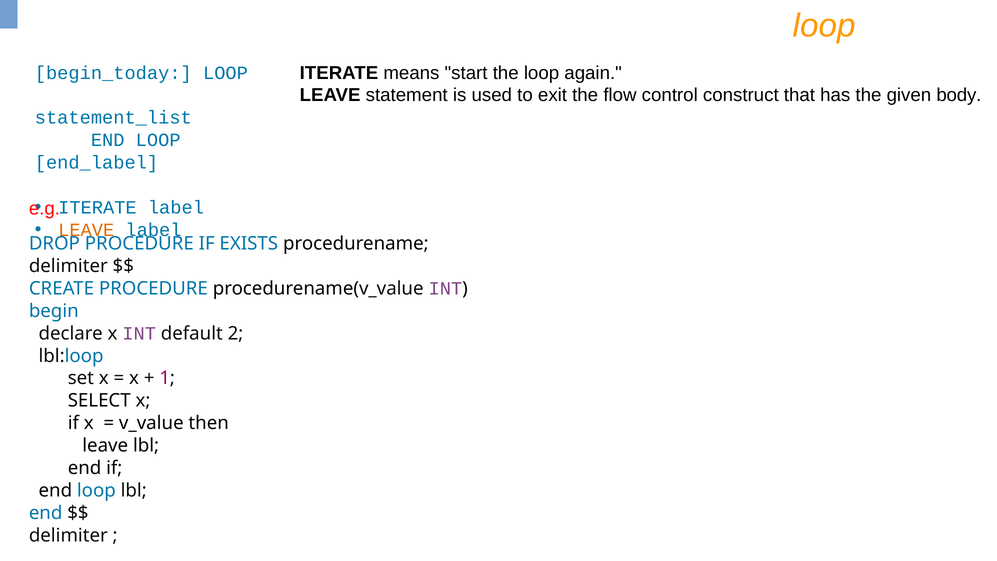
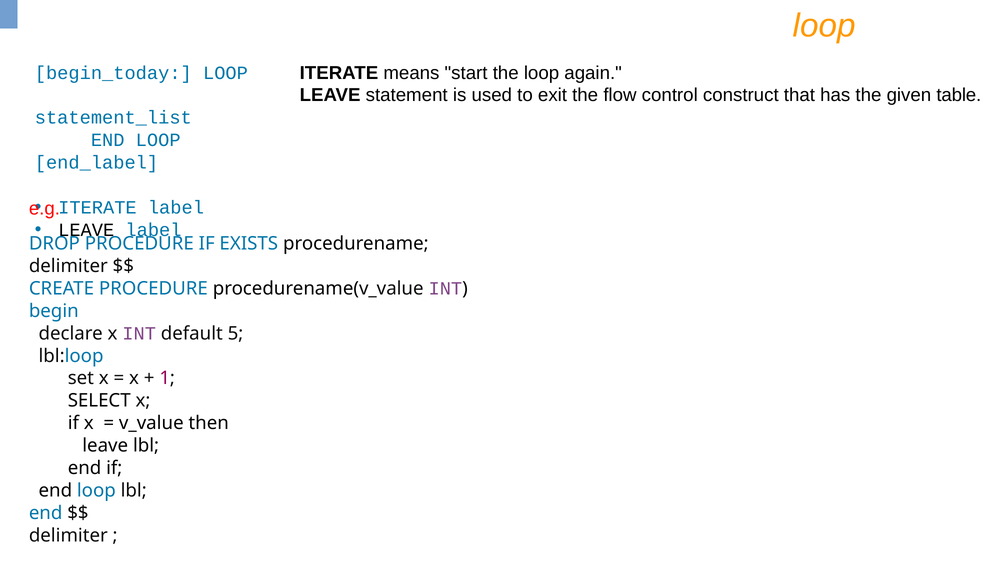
body: body -> table
LEAVE at (86, 230) colour: orange -> black
2: 2 -> 5
